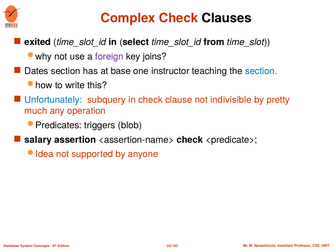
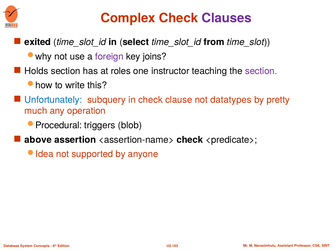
Clauses colour: black -> purple
Dates: Dates -> Holds
base: base -> roles
section at (261, 71) colour: blue -> purple
indivisible: indivisible -> datatypes
Predicates: Predicates -> Procedural
salary: salary -> above
